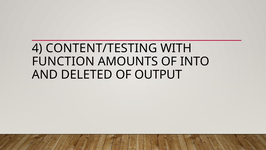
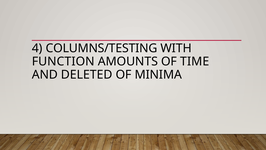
CONTENT/TESTING: CONTENT/TESTING -> COLUMNS/TESTING
INTO: INTO -> TIME
OUTPUT: OUTPUT -> MINIMA
